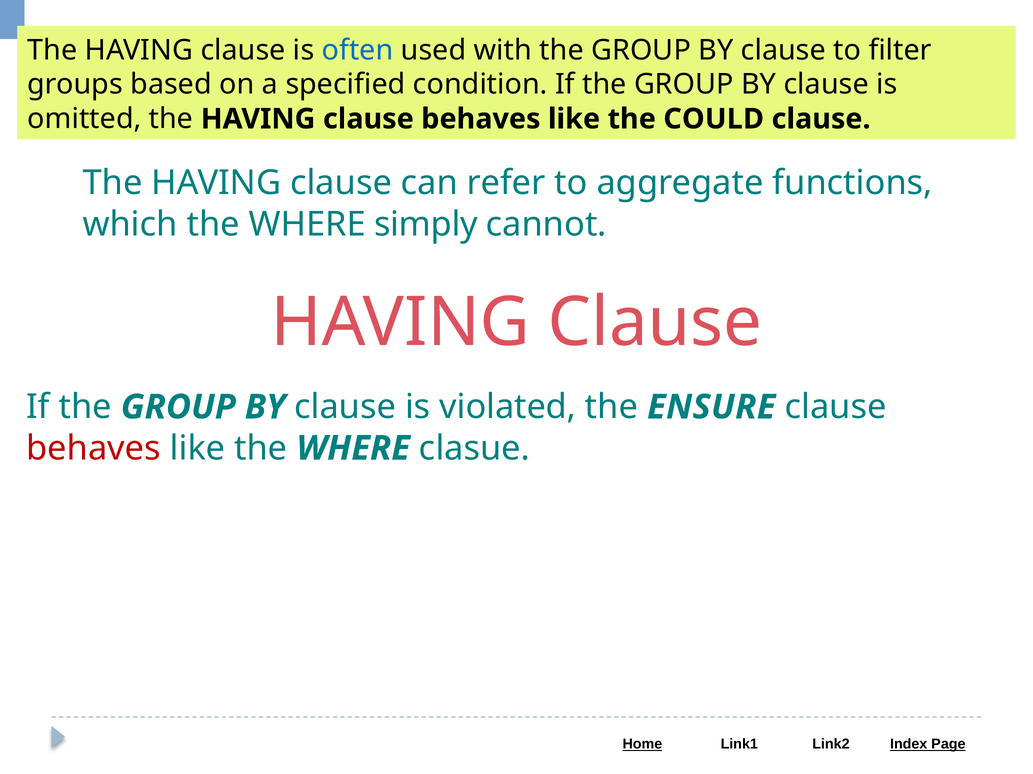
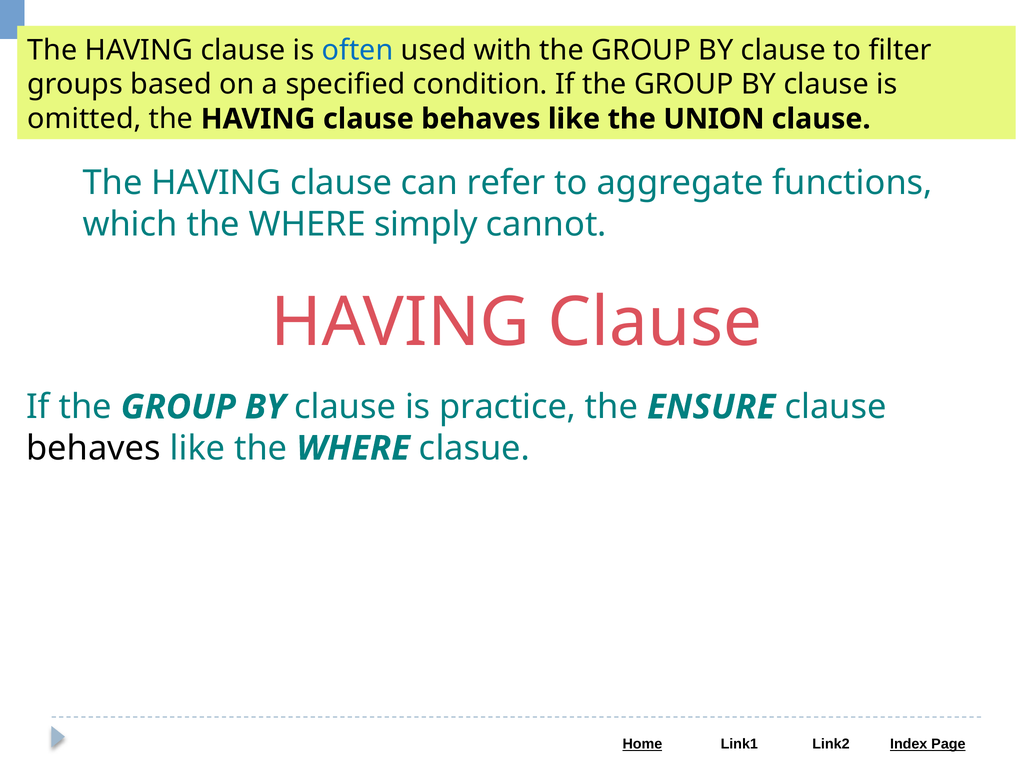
COULD: COULD -> UNION
violated: violated -> practice
behaves at (94, 449) colour: red -> black
